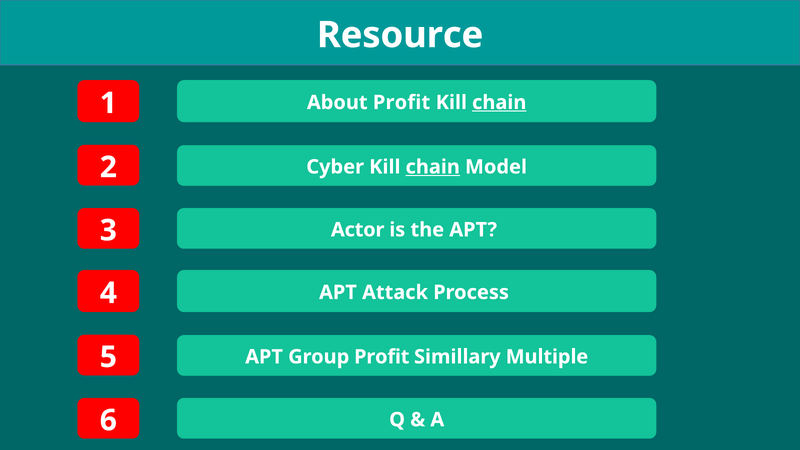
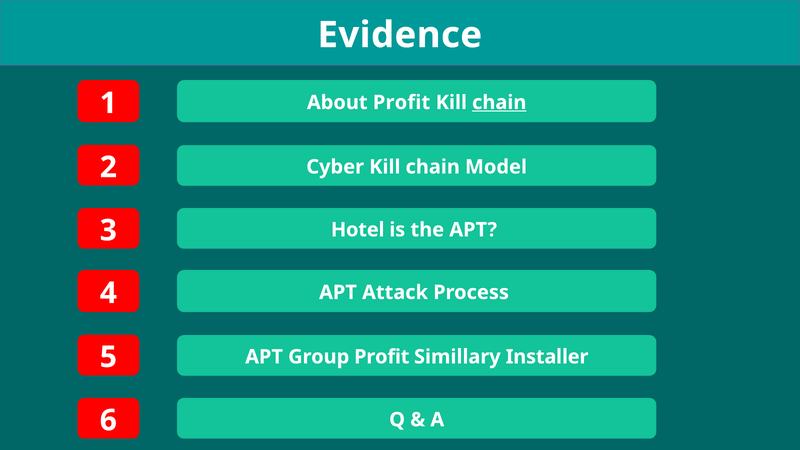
Resource: Resource -> Evidence
chain at (433, 167) underline: present -> none
Actor: Actor -> Hotel
Multiple: Multiple -> Installer
